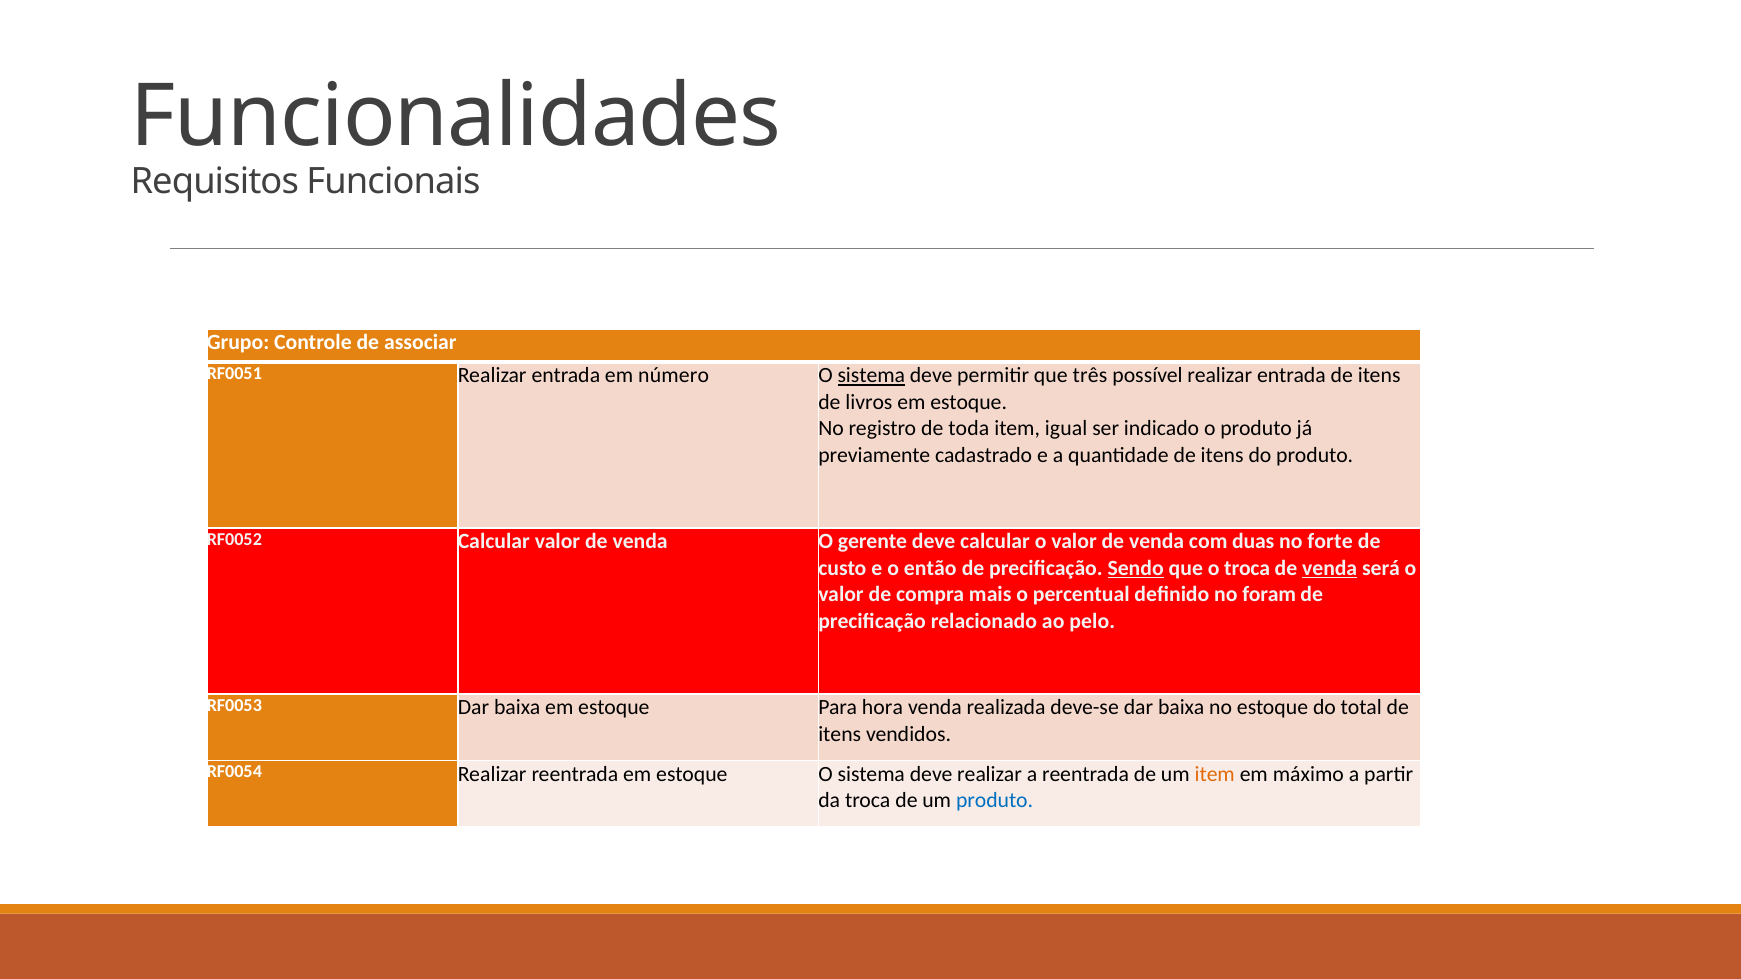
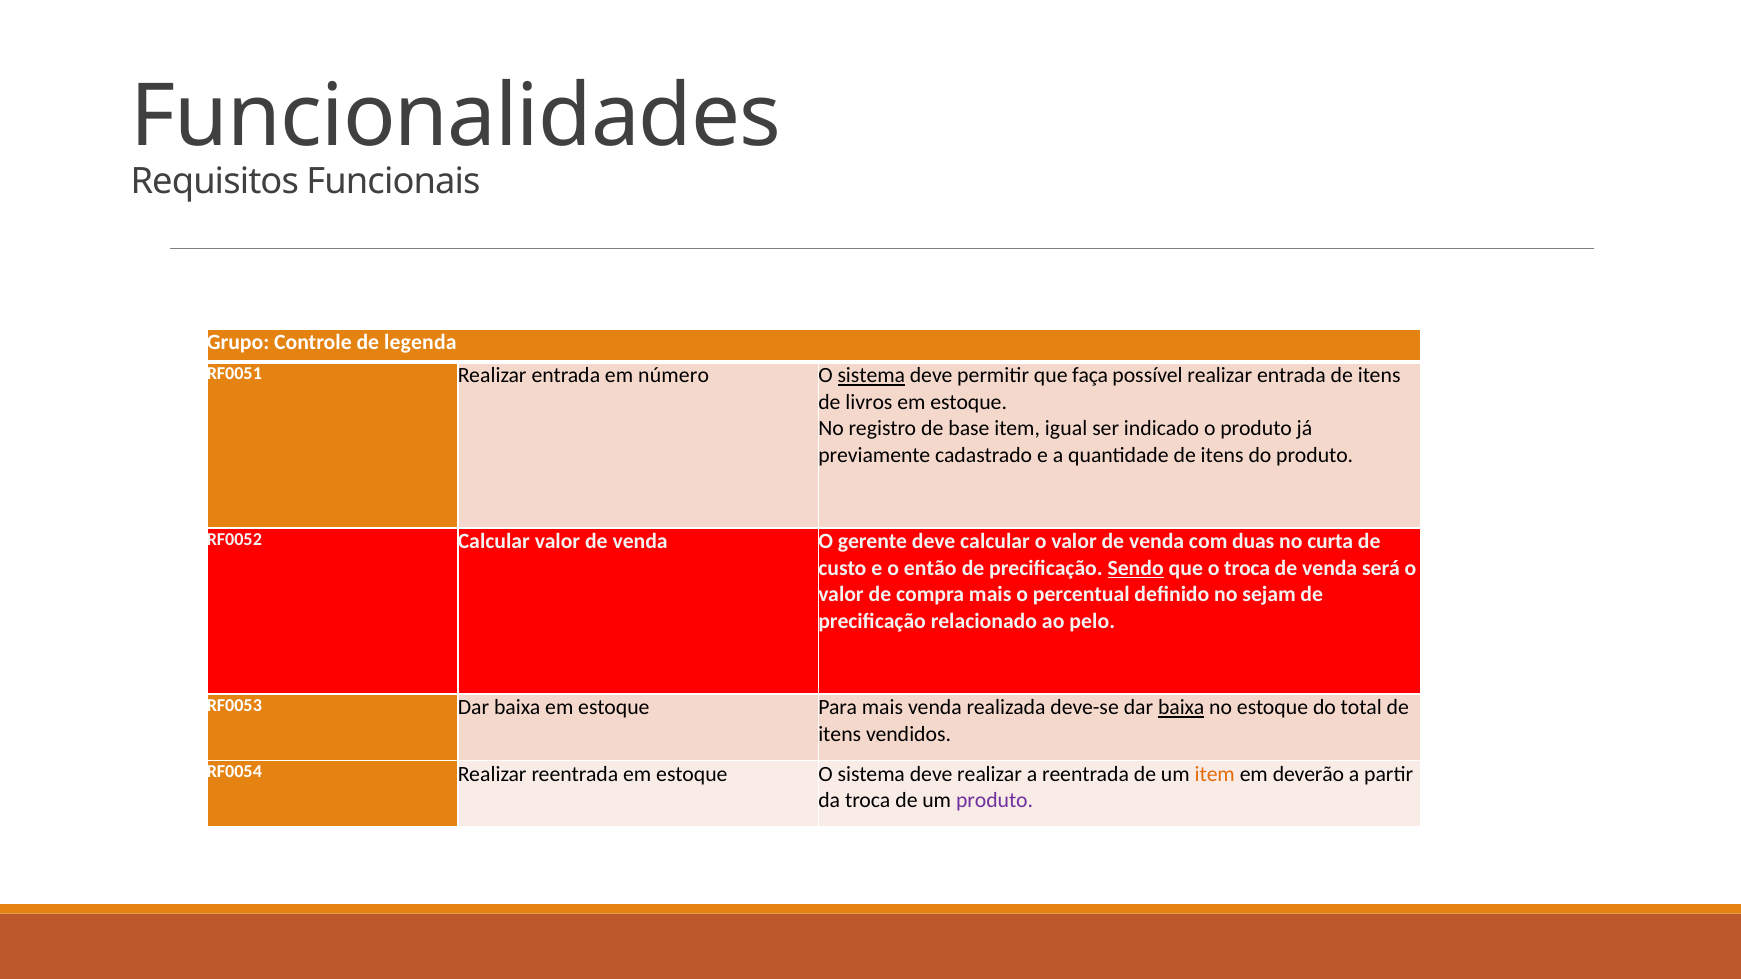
associar: associar -> legenda
três: três -> faça
toda: toda -> base
forte: forte -> curta
venda at (1330, 568) underline: present -> none
foram: foram -> sejam
Para hora: hora -> mais
baixa at (1181, 708) underline: none -> present
máximo: máximo -> deverão
produto at (995, 801) colour: blue -> purple
